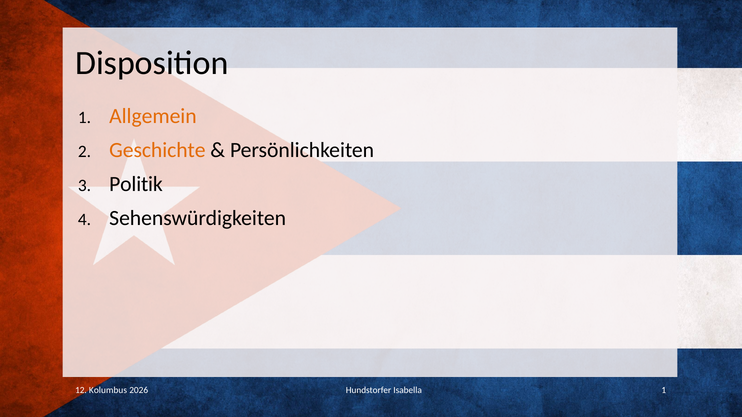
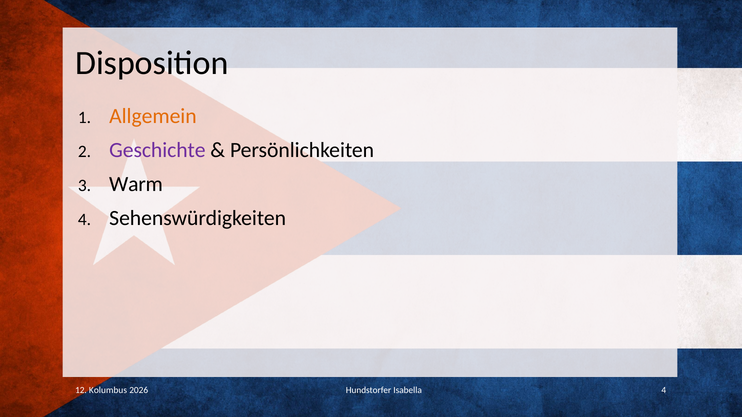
Geschichte colour: orange -> purple
Politik: Politik -> Warm
Isabella 1: 1 -> 4
